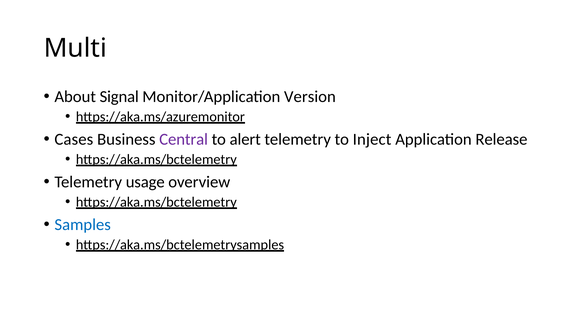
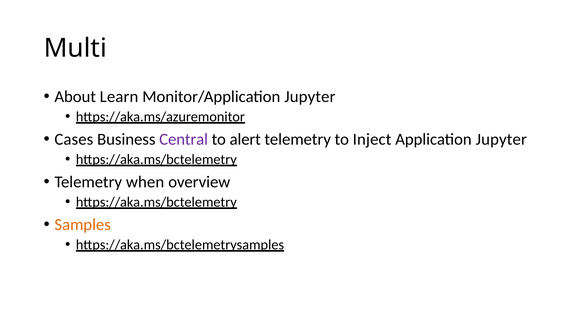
Signal: Signal -> Learn
Monitor/Application Version: Version -> Jupyter
Application Release: Release -> Jupyter
usage: usage -> when
Samples colour: blue -> orange
